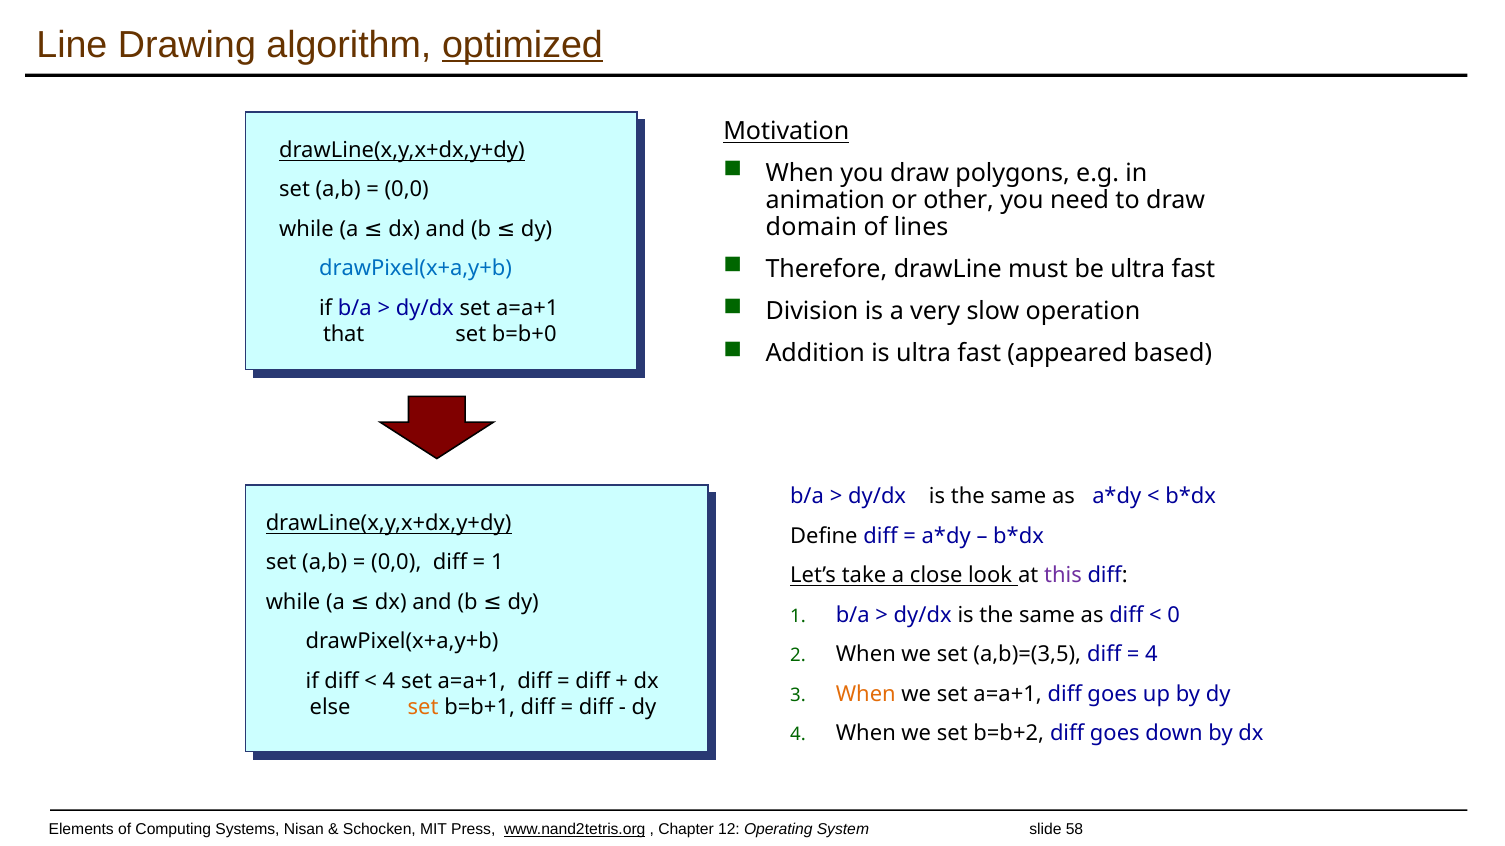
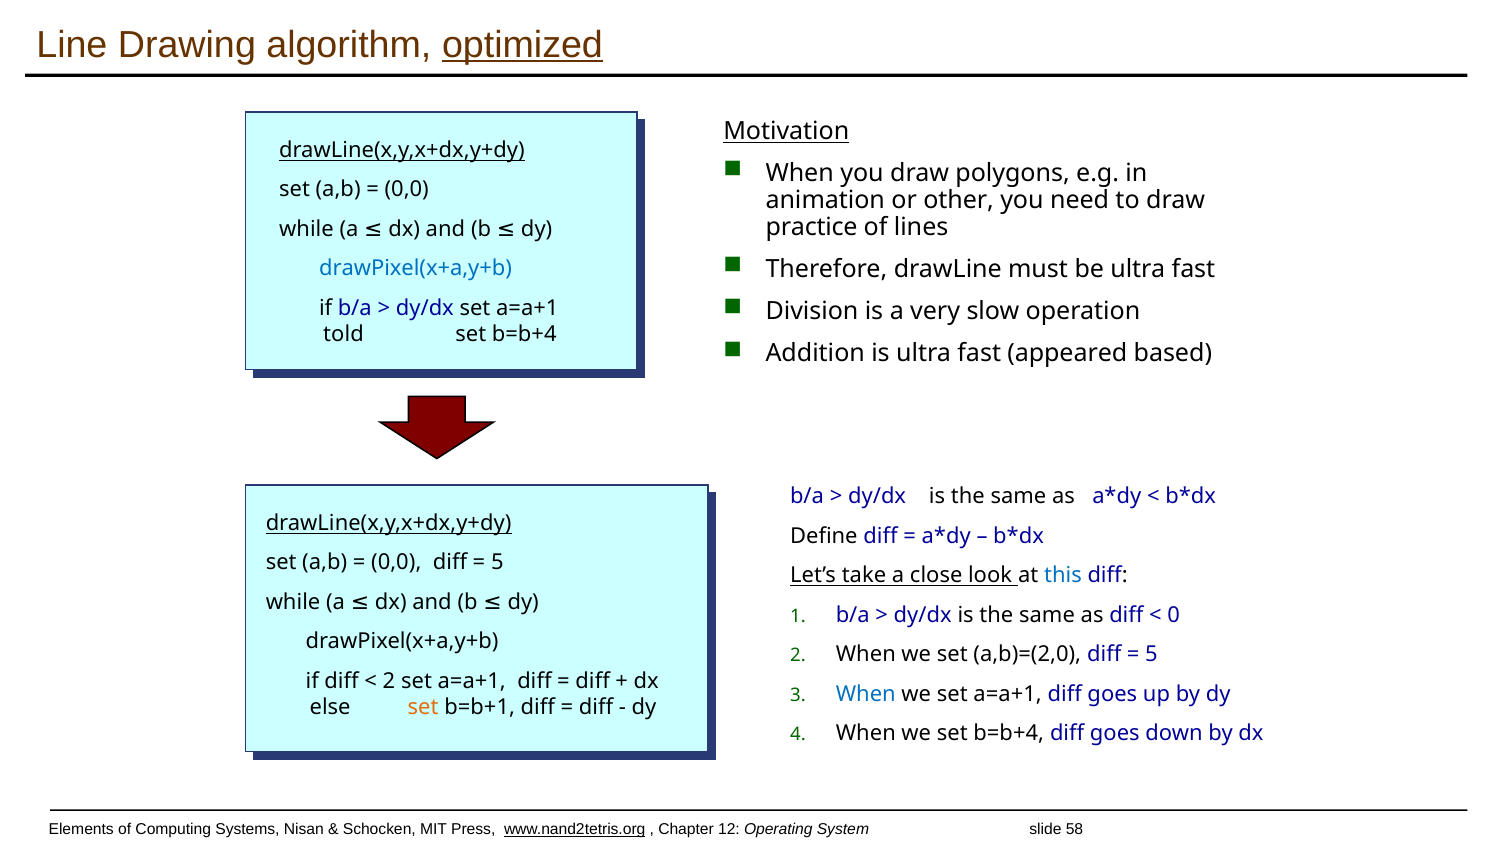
domain: domain -> practice
that: that -> told
b=b+0 at (524, 334): b=b+0 -> b=b+4
1 at (497, 563): 1 -> 5
this colour: purple -> blue
a,b)=(3,5: a,b)=(3,5 -> a,b)=(2,0
4 at (1151, 655): 4 -> 5
4 at (389, 682): 4 -> 2
When at (866, 694) colour: orange -> blue
we set b=b+2: b=b+2 -> b=b+4
